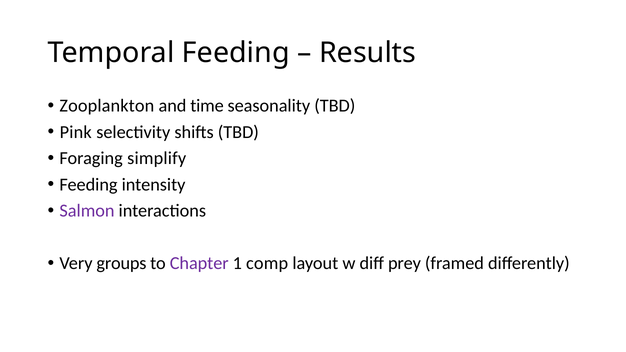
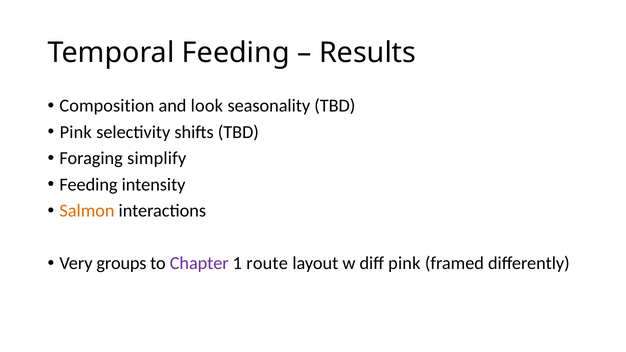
Zooplankton: Zooplankton -> Composition
time: time -> look
Salmon colour: purple -> orange
comp: comp -> route
diff prey: prey -> pink
